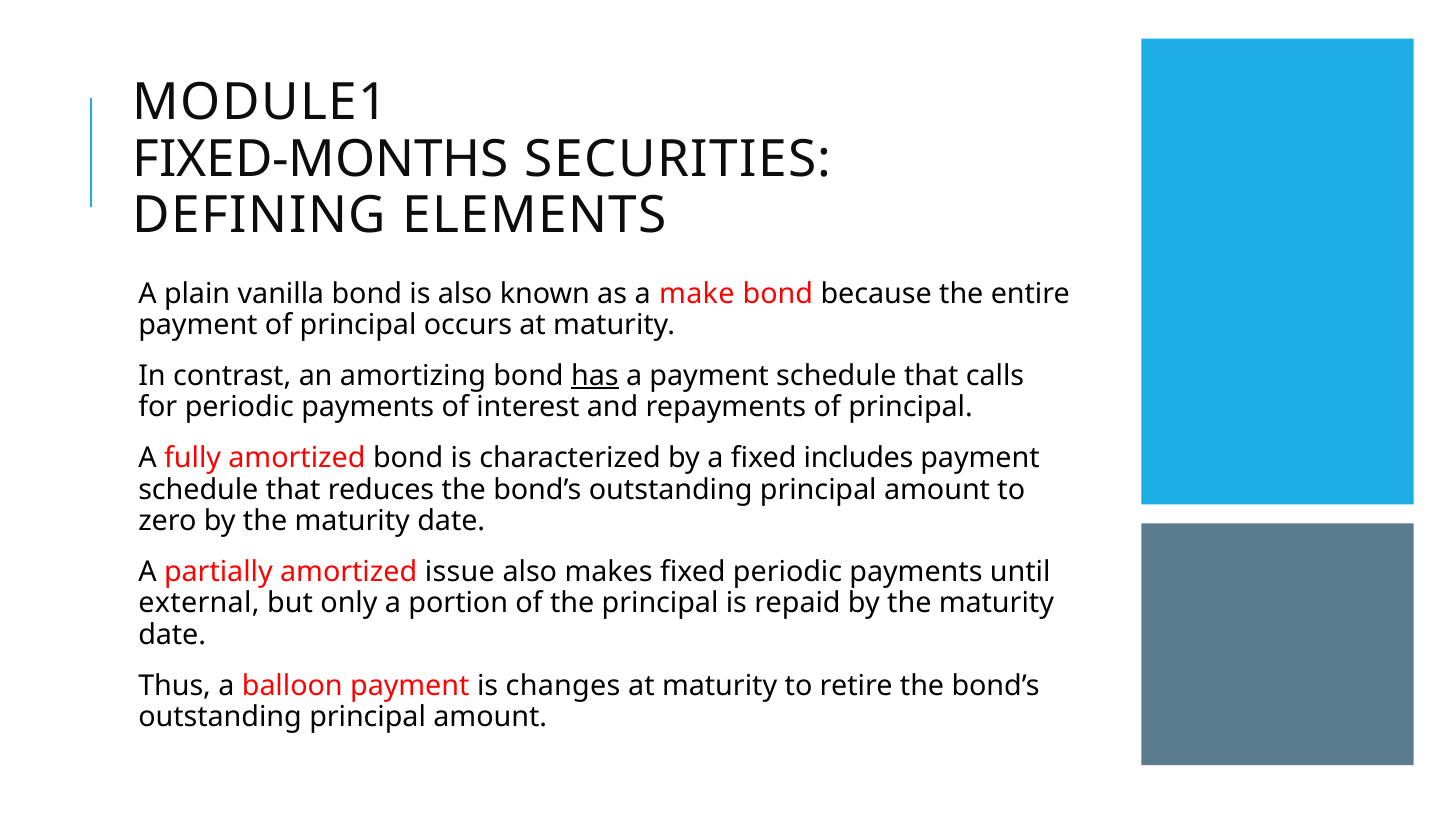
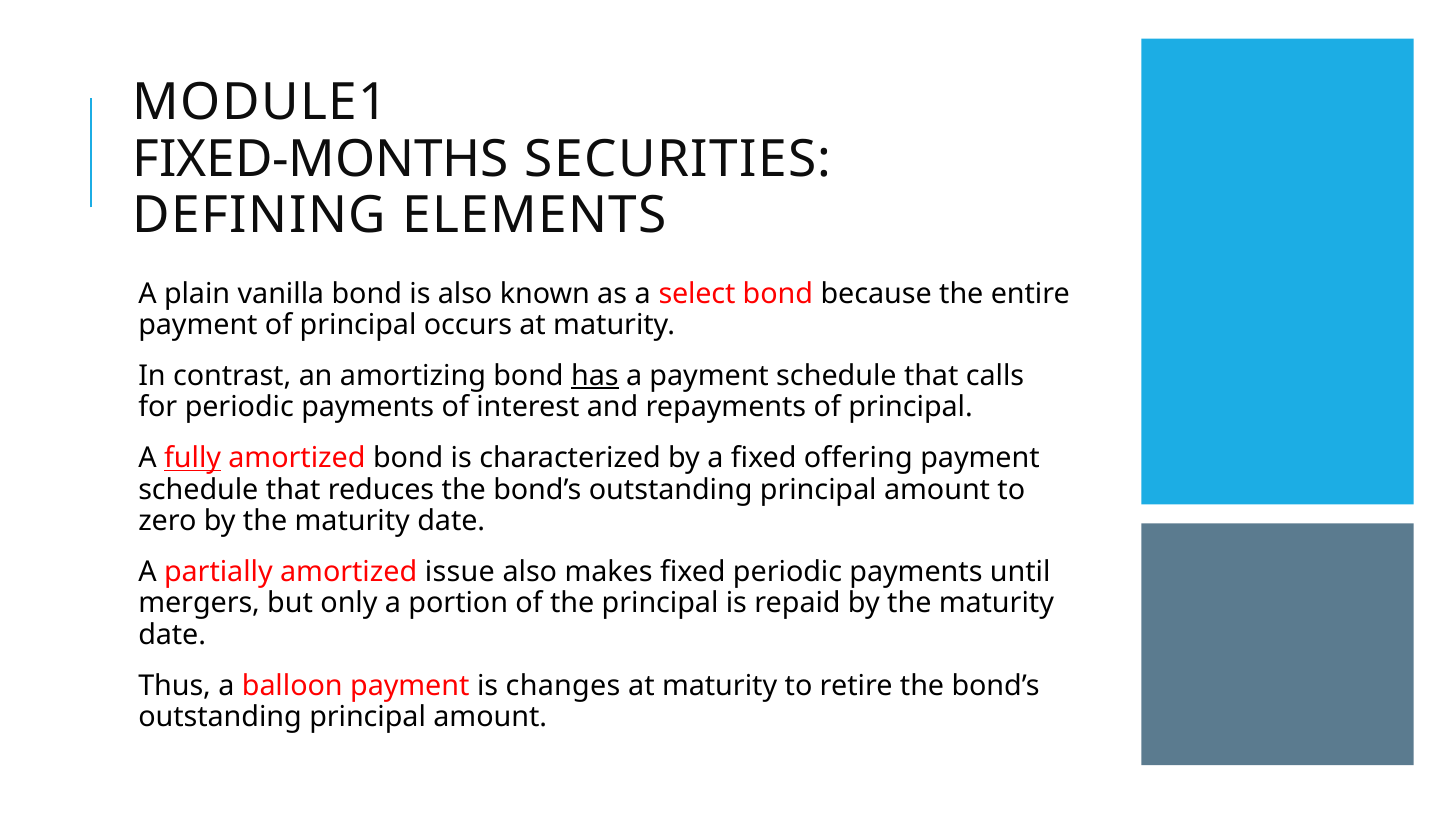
make: make -> select
fully underline: none -> present
includes: includes -> offering
external: external -> mergers
